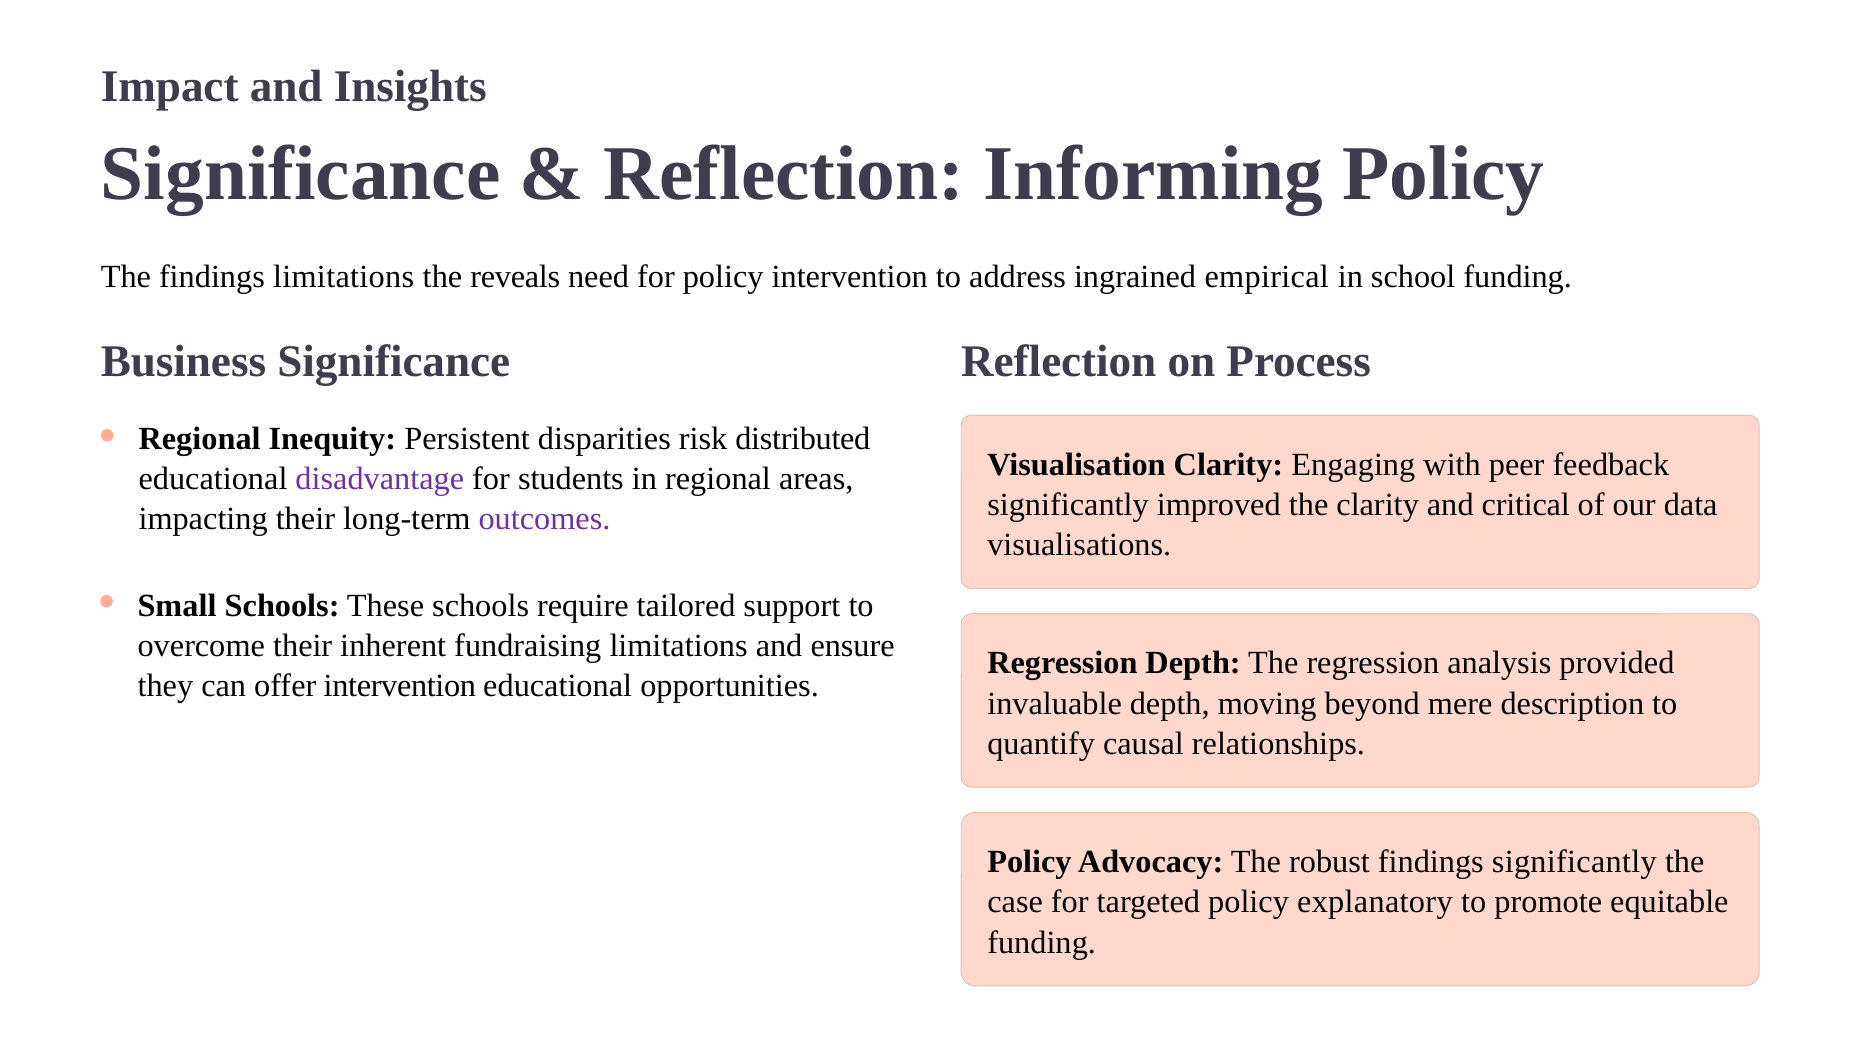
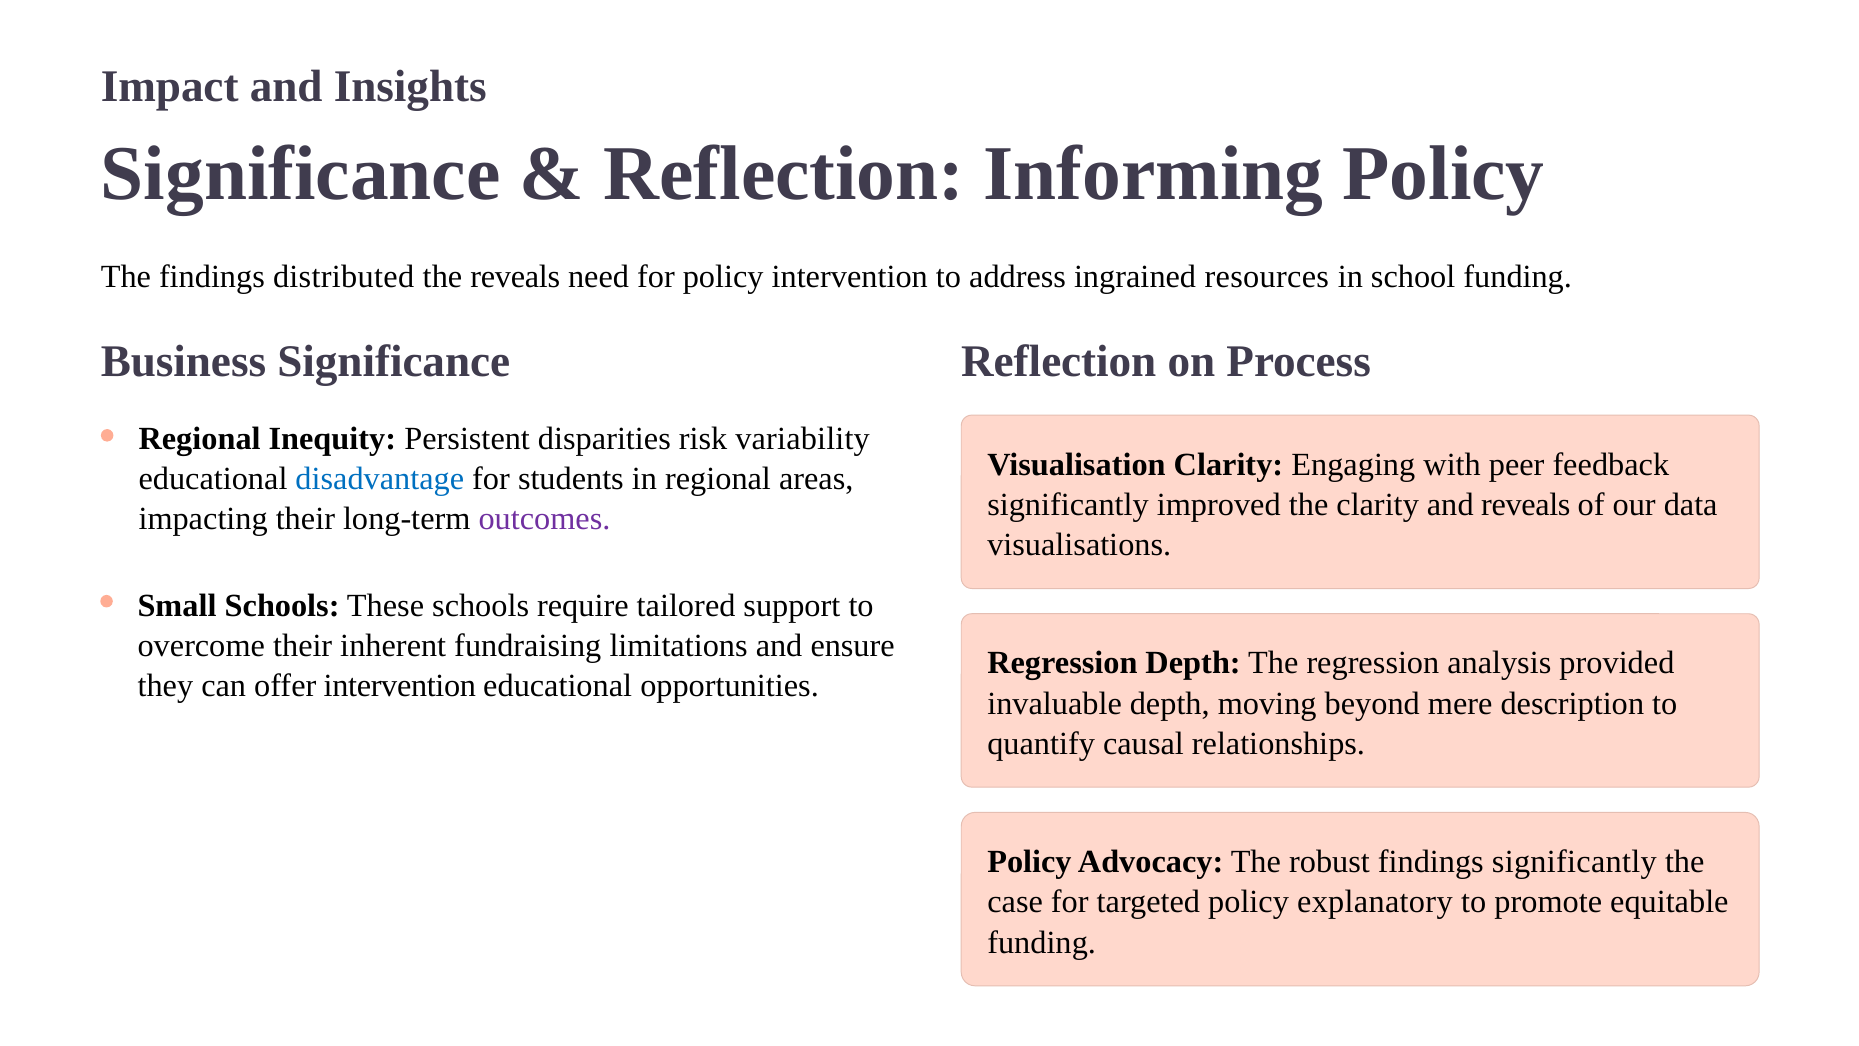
findings limitations: limitations -> distributed
empirical: empirical -> resources
distributed: distributed -> variability
disadvantage colour: purple -> blue
and critical: critical -> reveals
